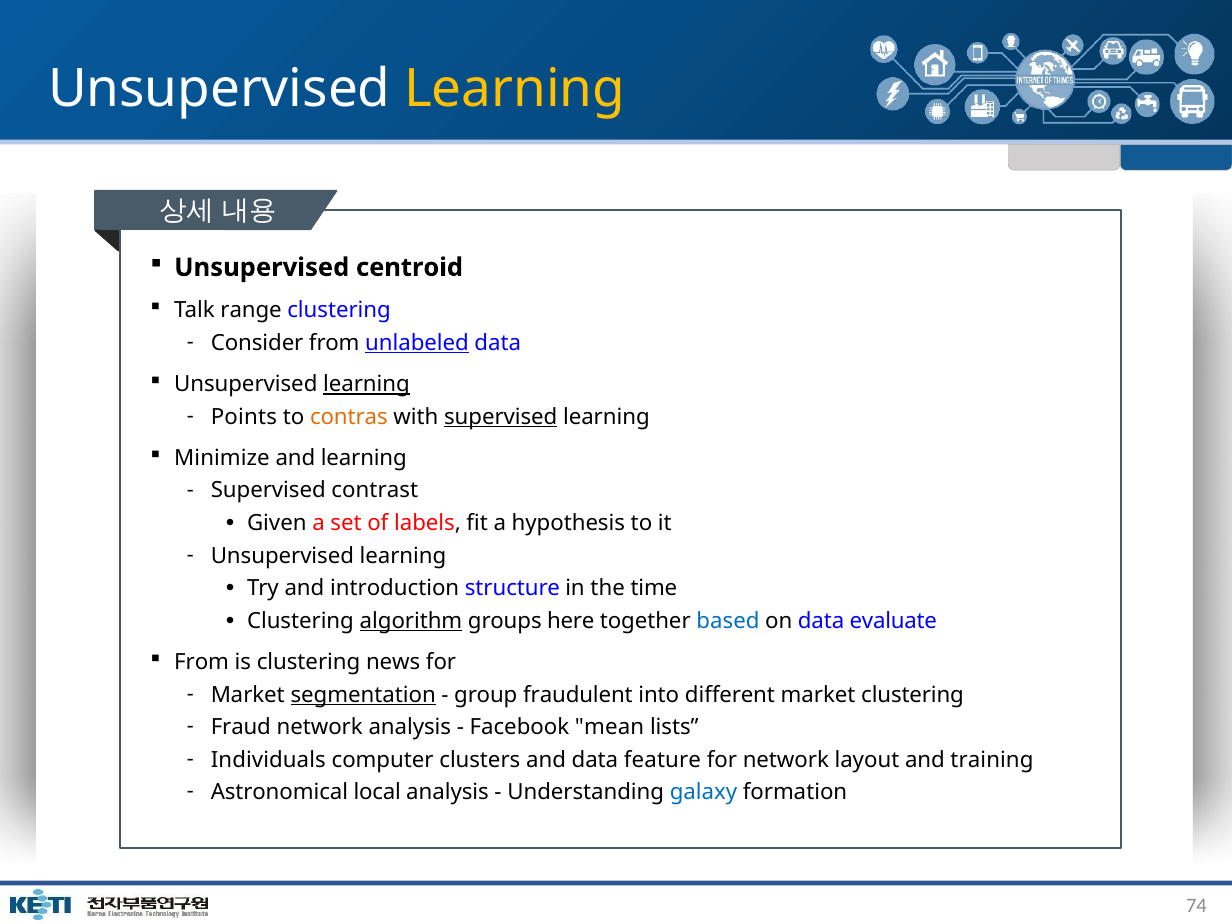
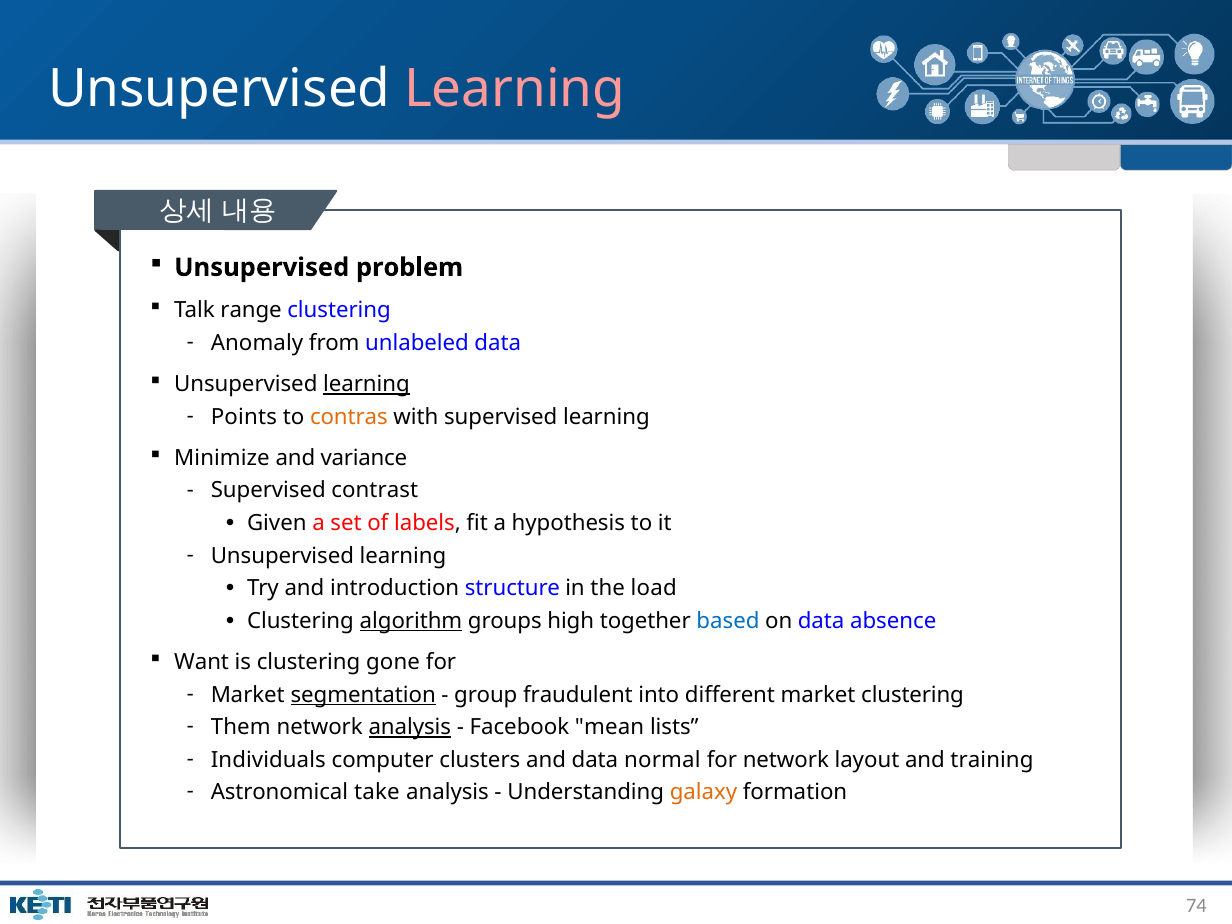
Learning at (515, 89) colour: yellow -> pink
centroid: centroid -> problem
Consider: Consider -> Anomaly
unlabeled underline: present -> none
supervised at (501, 417) underline: present -> none
and learning: learning -> variance
time: time -> load
here: here -> high
evaluate: evaluate -> absence
From at (202, 662): From -> Want
news: news -> gone
Fraud: Fraud -> Them
analysis at (410, 727) underline: none -> present
feature: feature -> normal
local: local -> take
galaxy colour: blue -> orange
